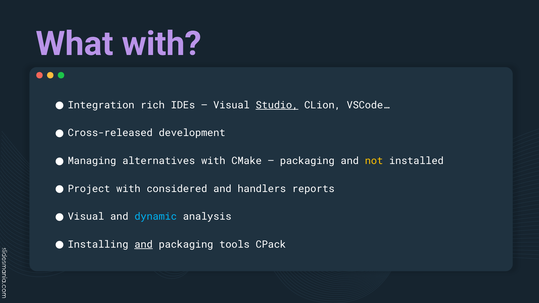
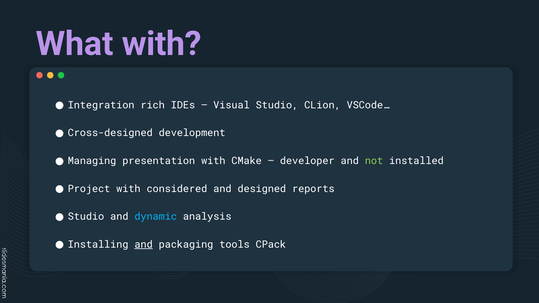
Studio at (277, 105) underline: present -> none
Cross-released: Cross-released -> Cross-designed
alternatives: alternatives -> presentation
packaging at (307, 161): packaging -> developer
not colour: yellow -> light green
handlers: handlers -> designed
Visual at (86, 217): Visual -> Studio
